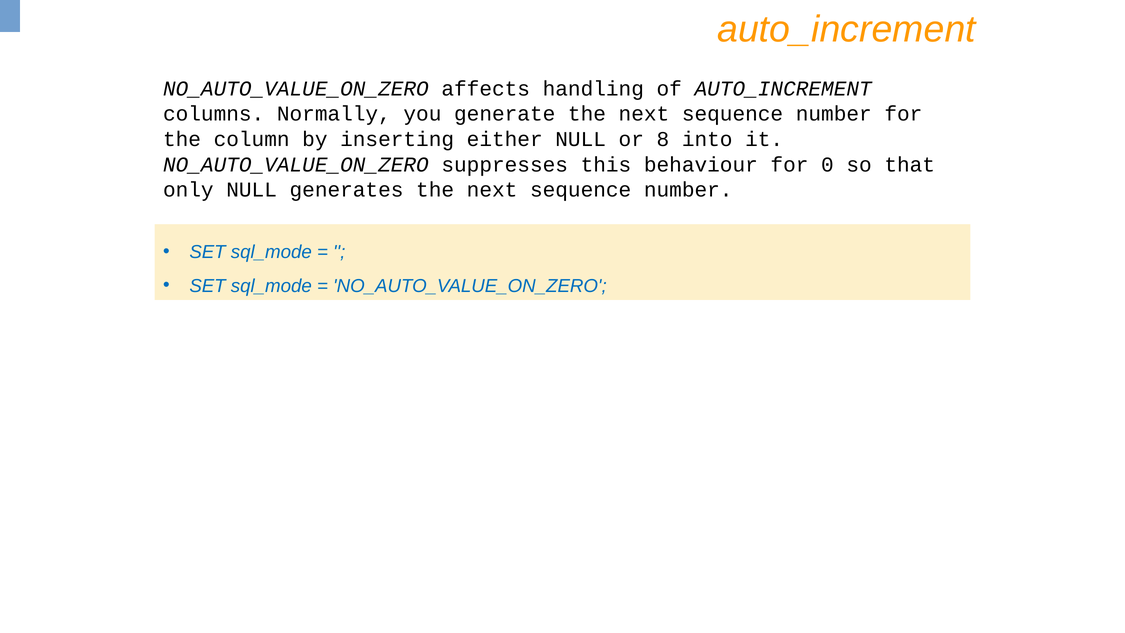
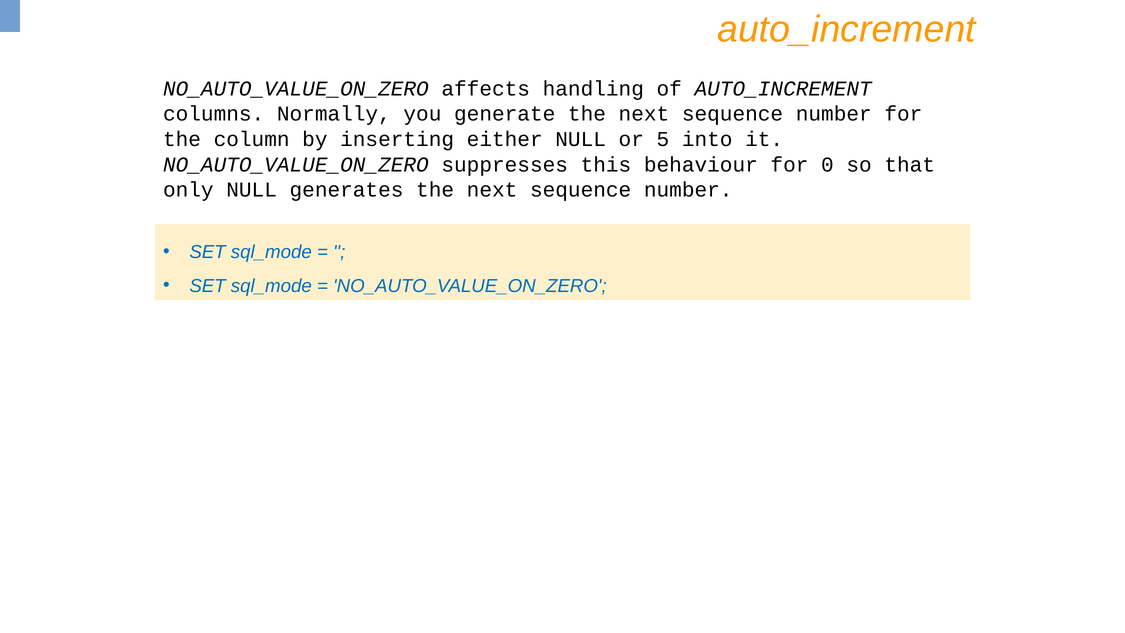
8: 8 -> 5
